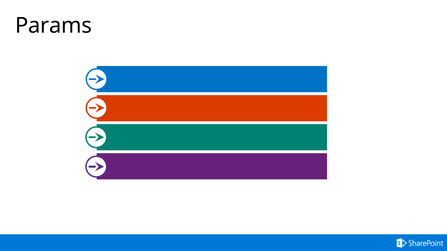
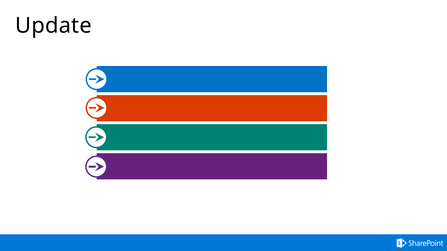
Params: Params -> Update
